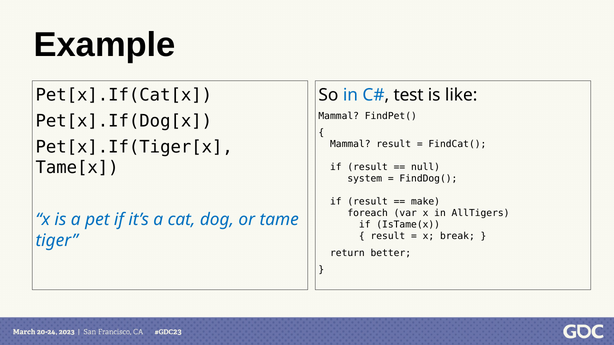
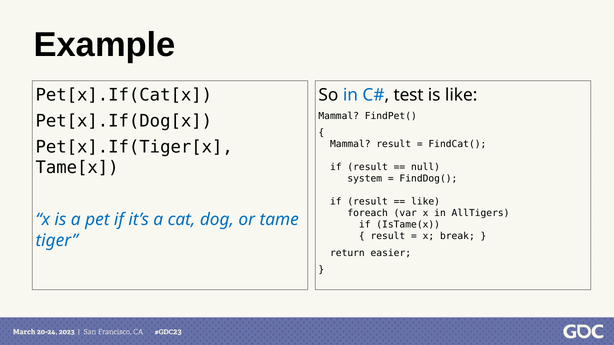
make at (426, 202): make -> like
better: better -> easier
